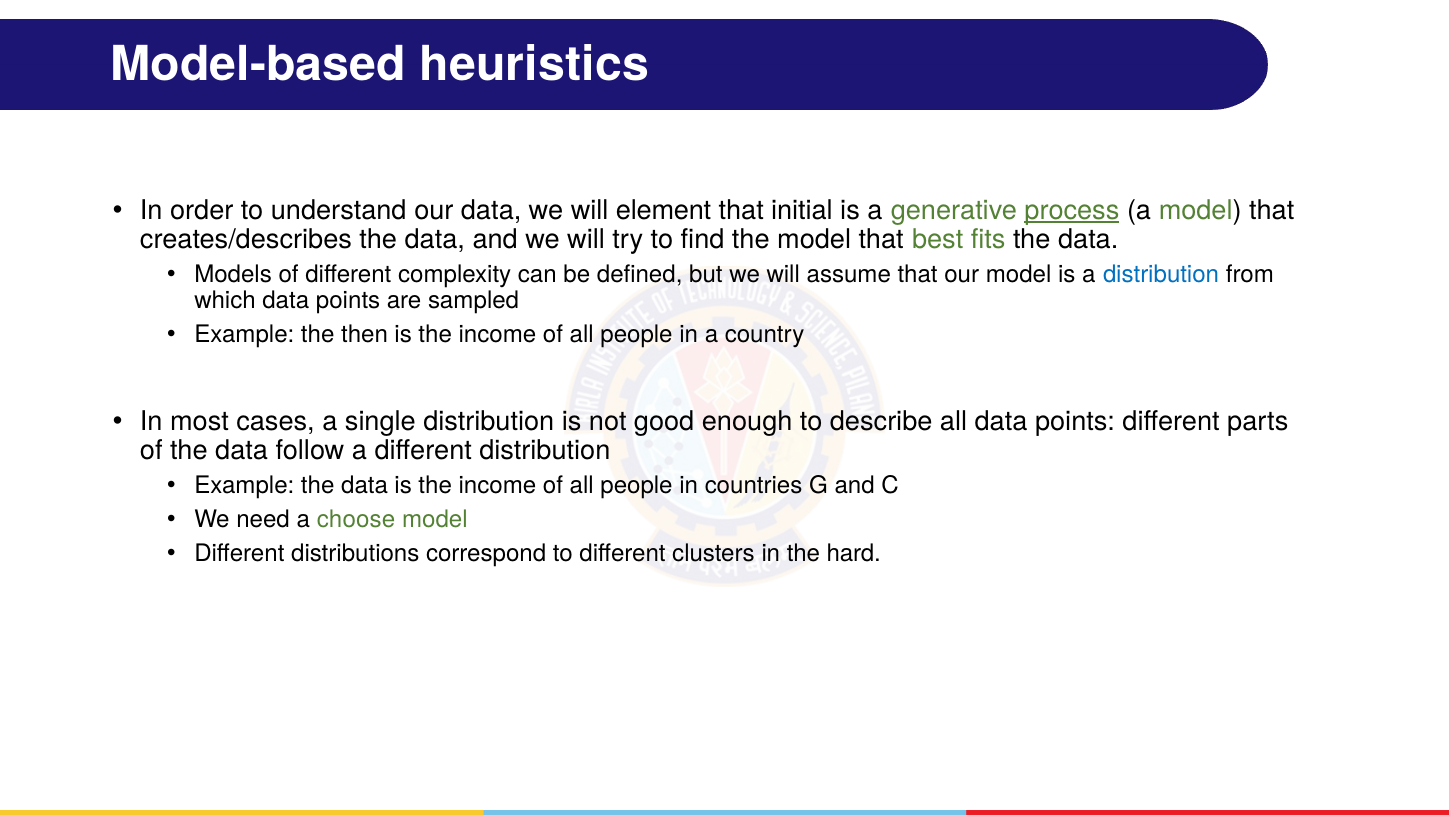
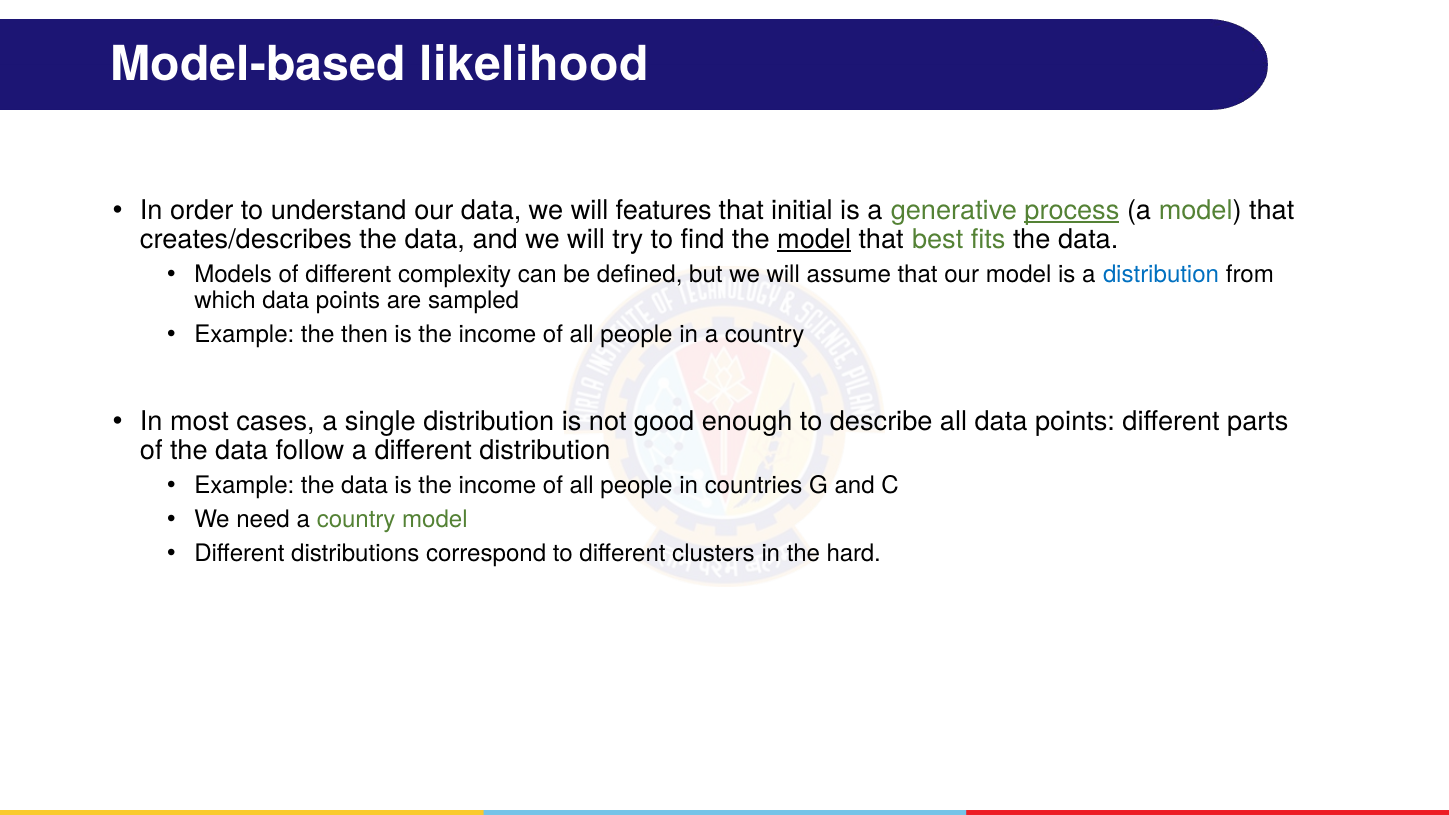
heuristics: heuristics -> likelihood
element: element -> features
model at (814, 239) underline: none -> present
need a choose: choose -> country
